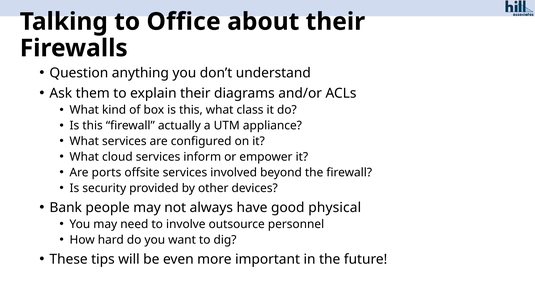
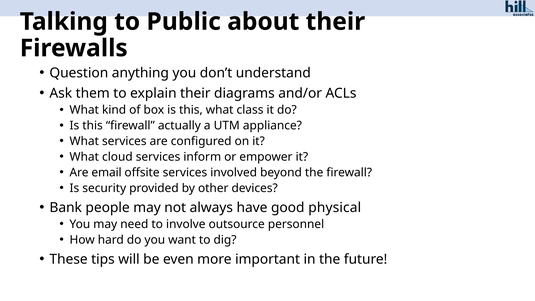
Office: Office -> Public
ports: ports -> email
